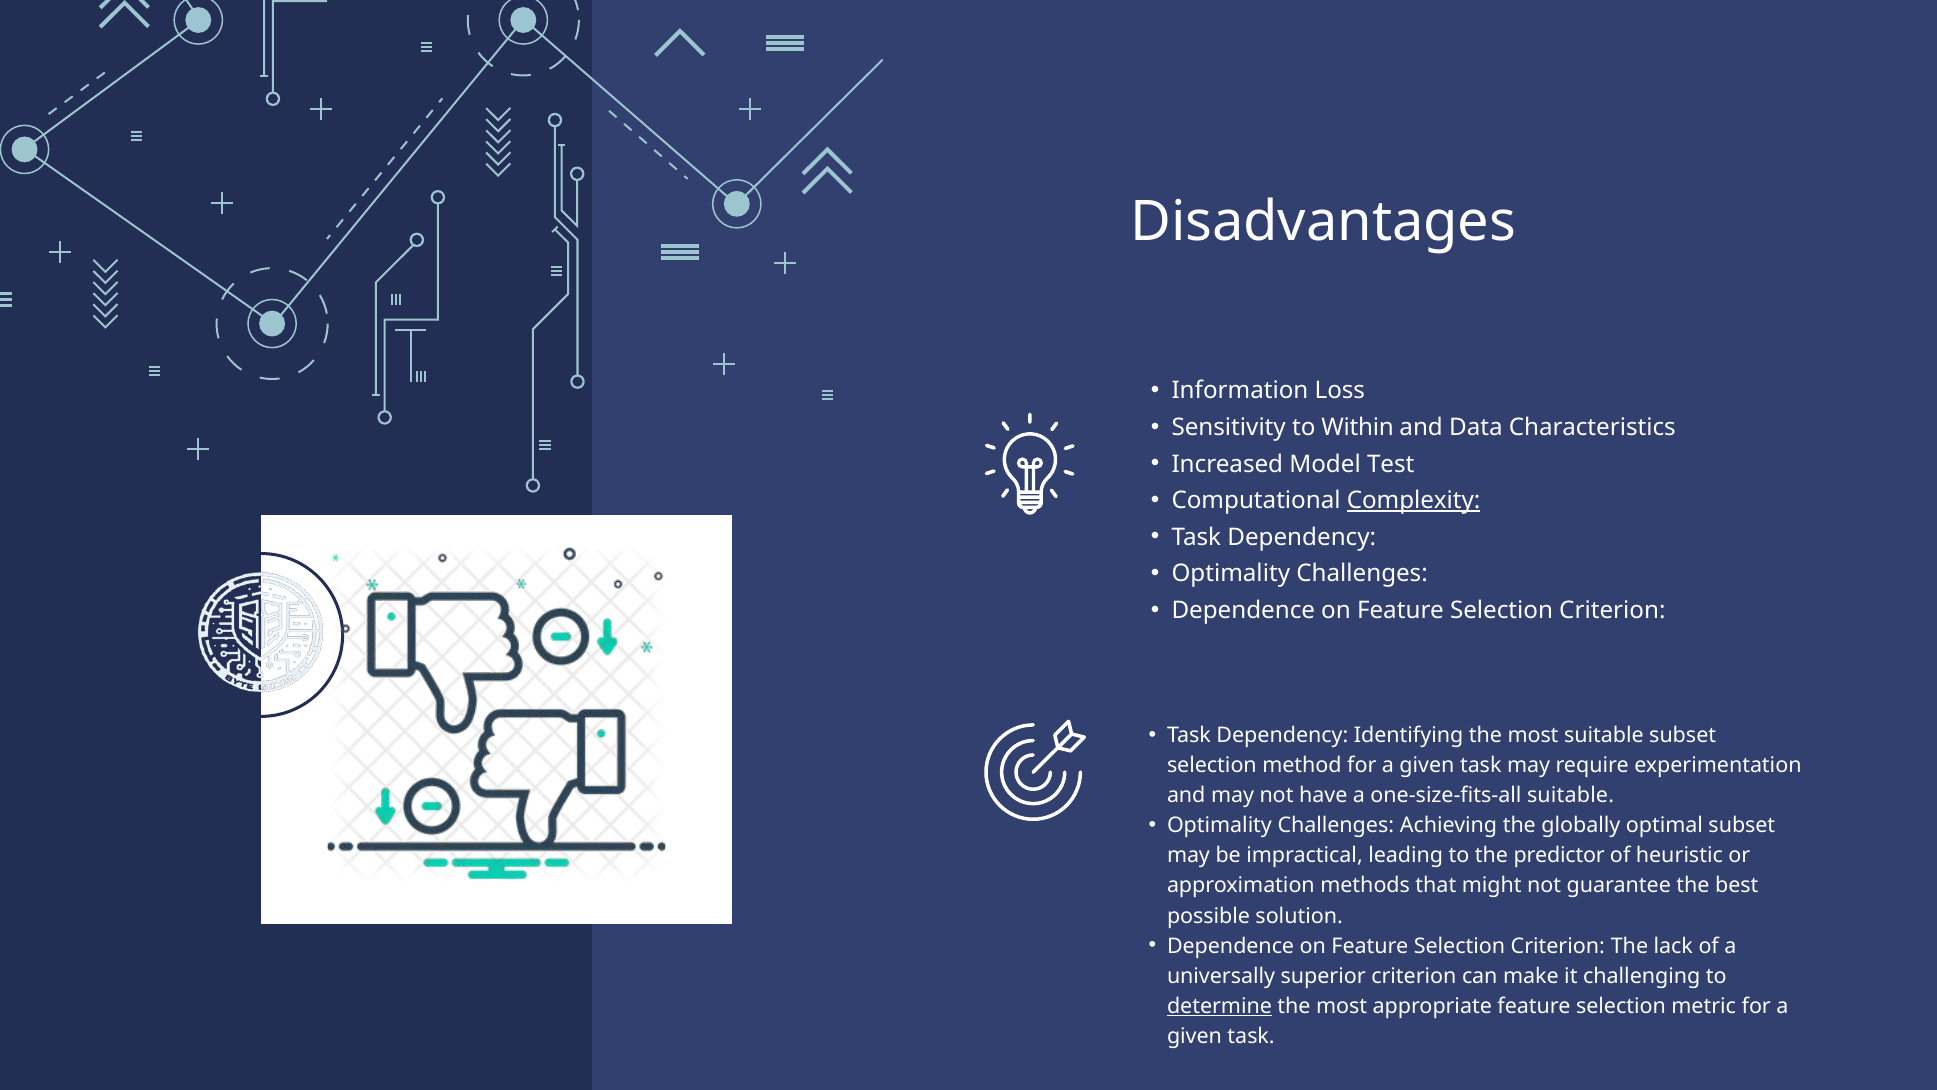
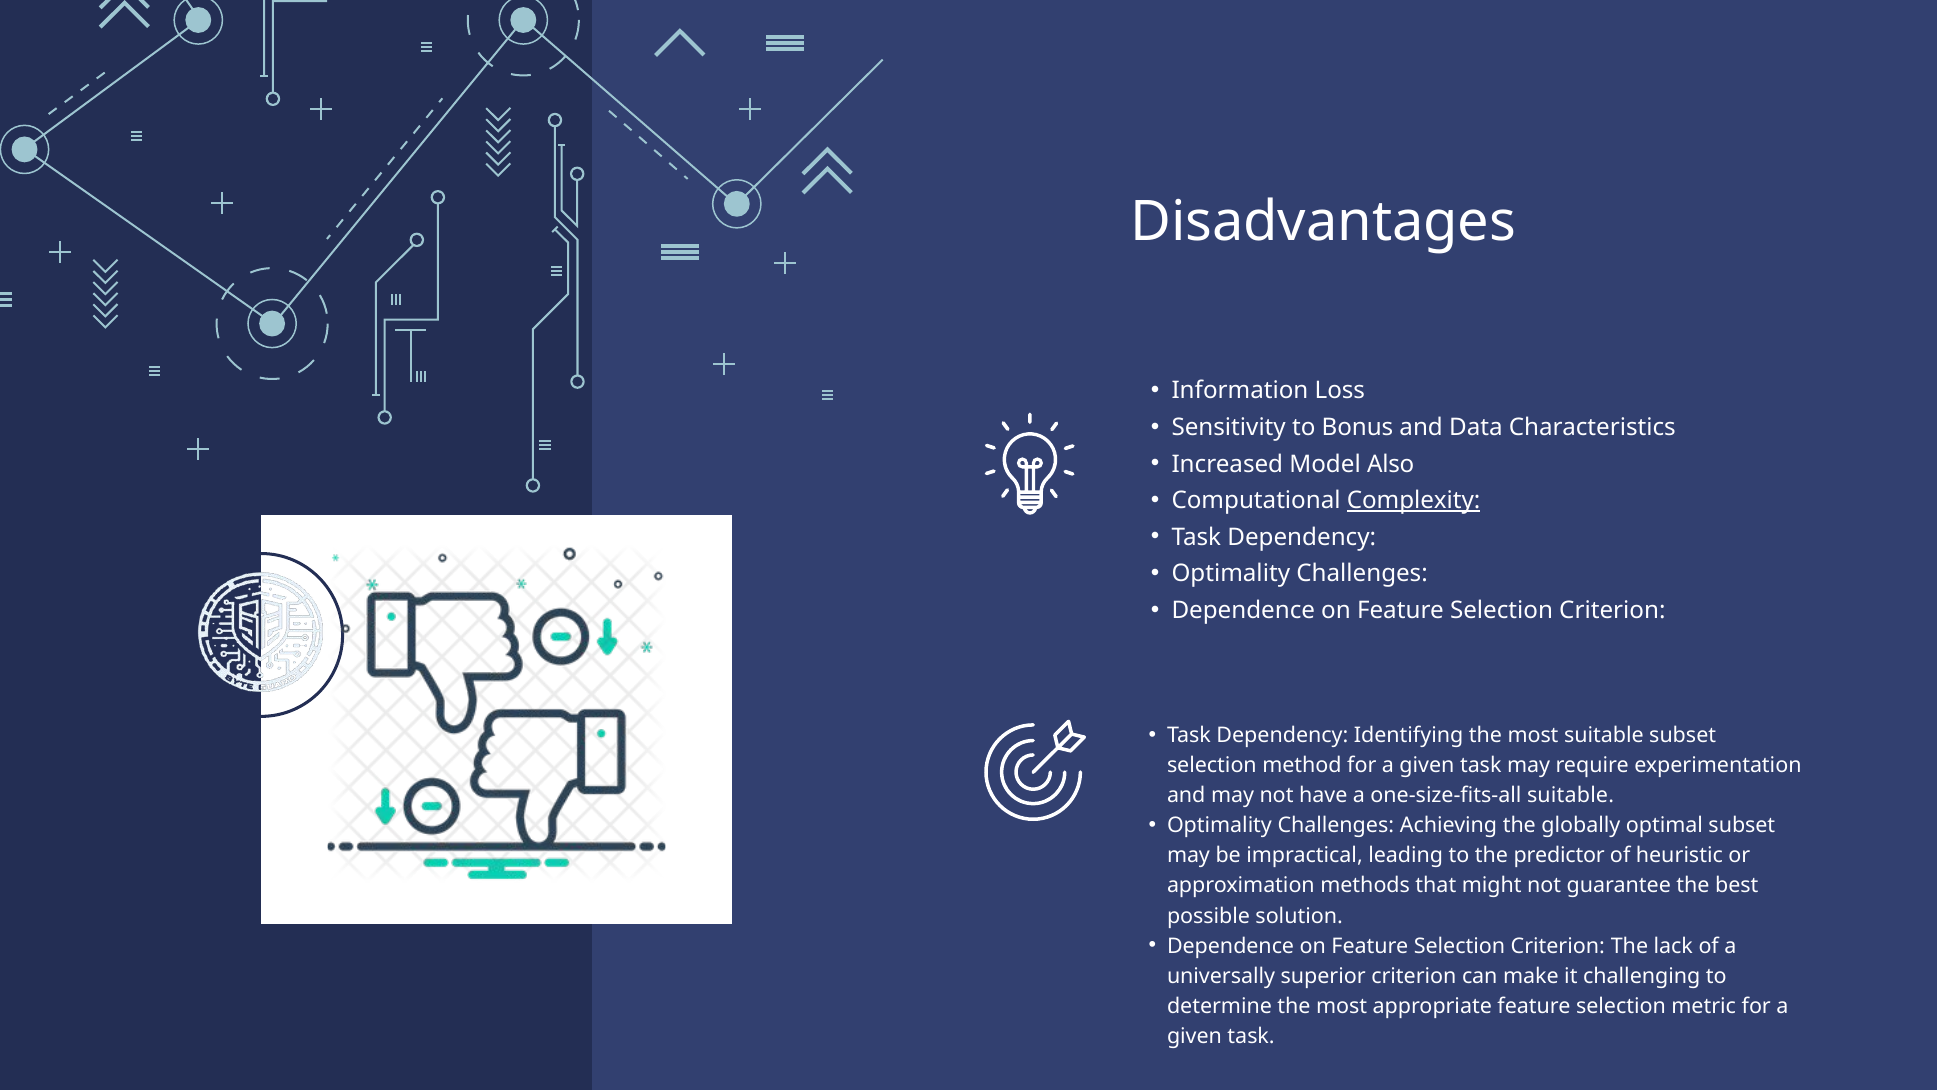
Within: Within -> Bonus
Test: Test -> Also
determine underline: present -> none
